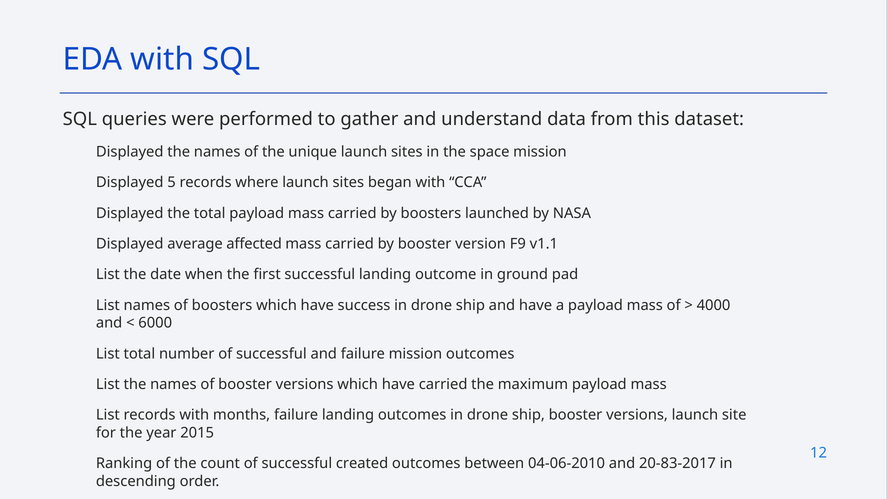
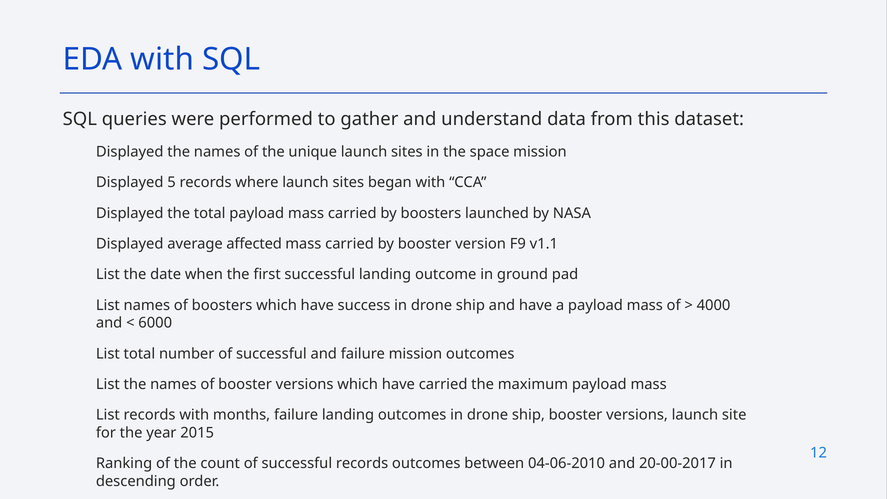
successful created: created -> records
20-83-2017: 20-83-2017 -> 20-00-2017
